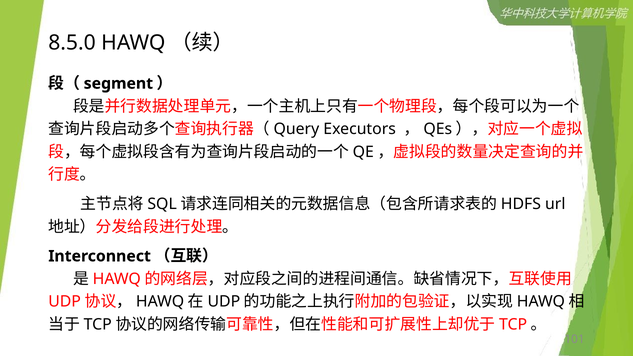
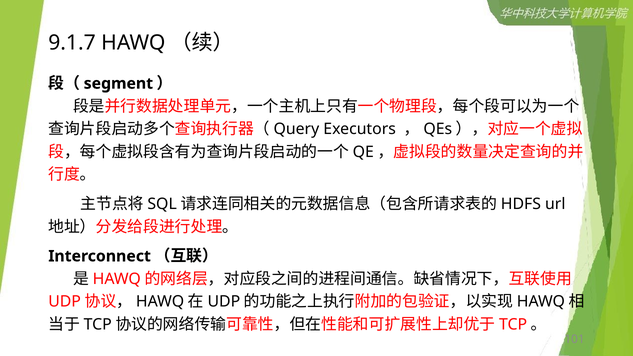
8.5.0: 8.5.0 -> 9.1.7
